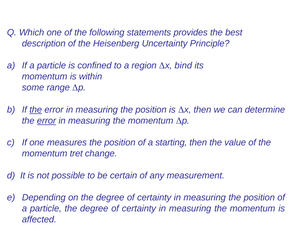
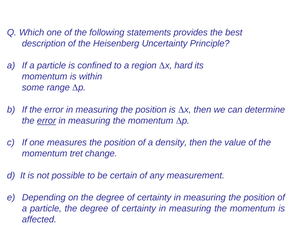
bind: bind -> hard
the at (36, 109) underline: present -> none
starting: starting -> density
